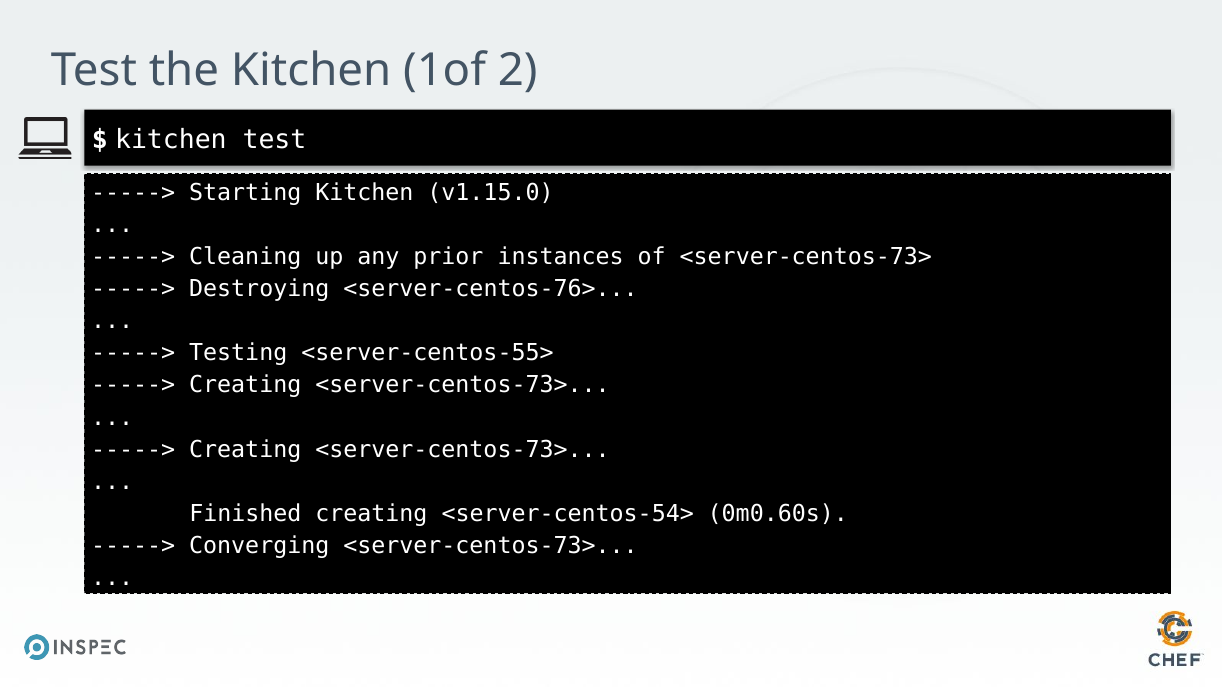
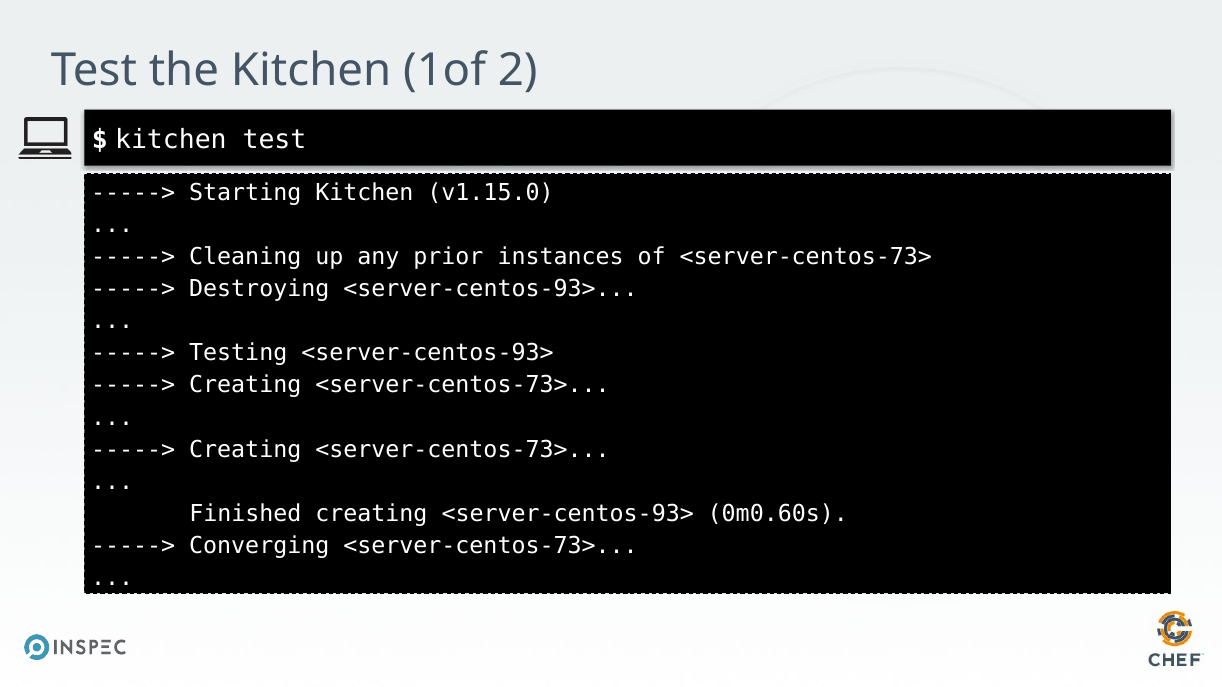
Destroying <server-centos-76>: <server-centos-76> -> <server-centos-93>
Testing <server-centos-55>: <server-centos-55> -> <server-centos-93>
creating <server-centos-54>: <server-centos-54> -> <server-centos-93>
